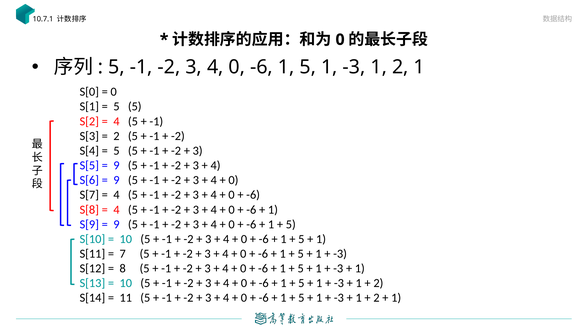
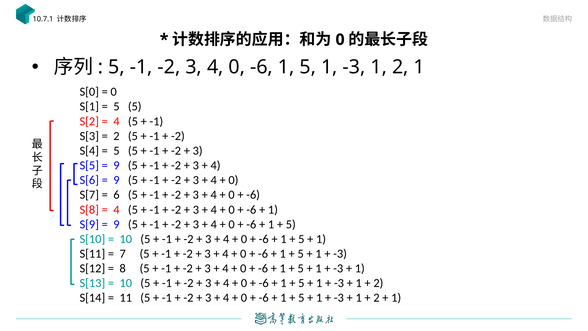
4 at (116, 195): 4 -> 6
